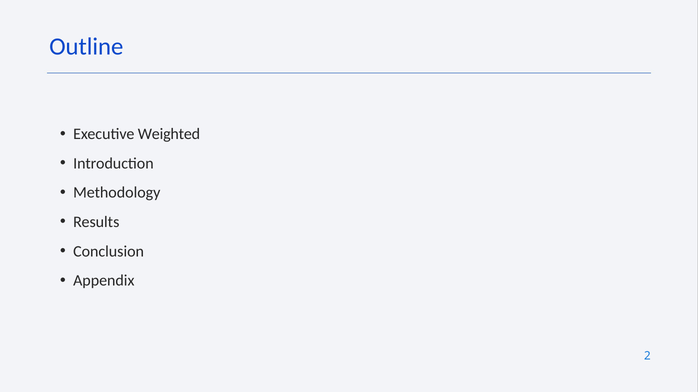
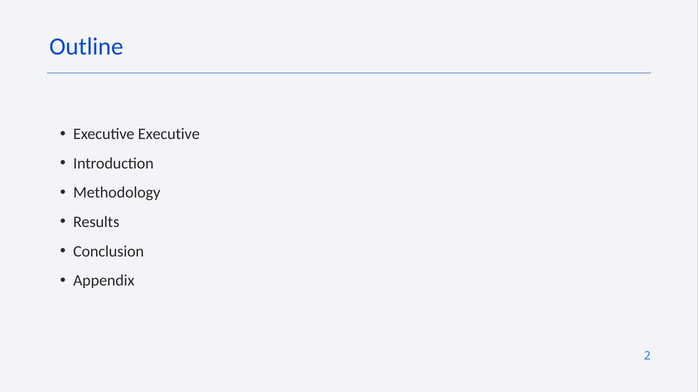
Executive Weighted: Weighted -> Executive
